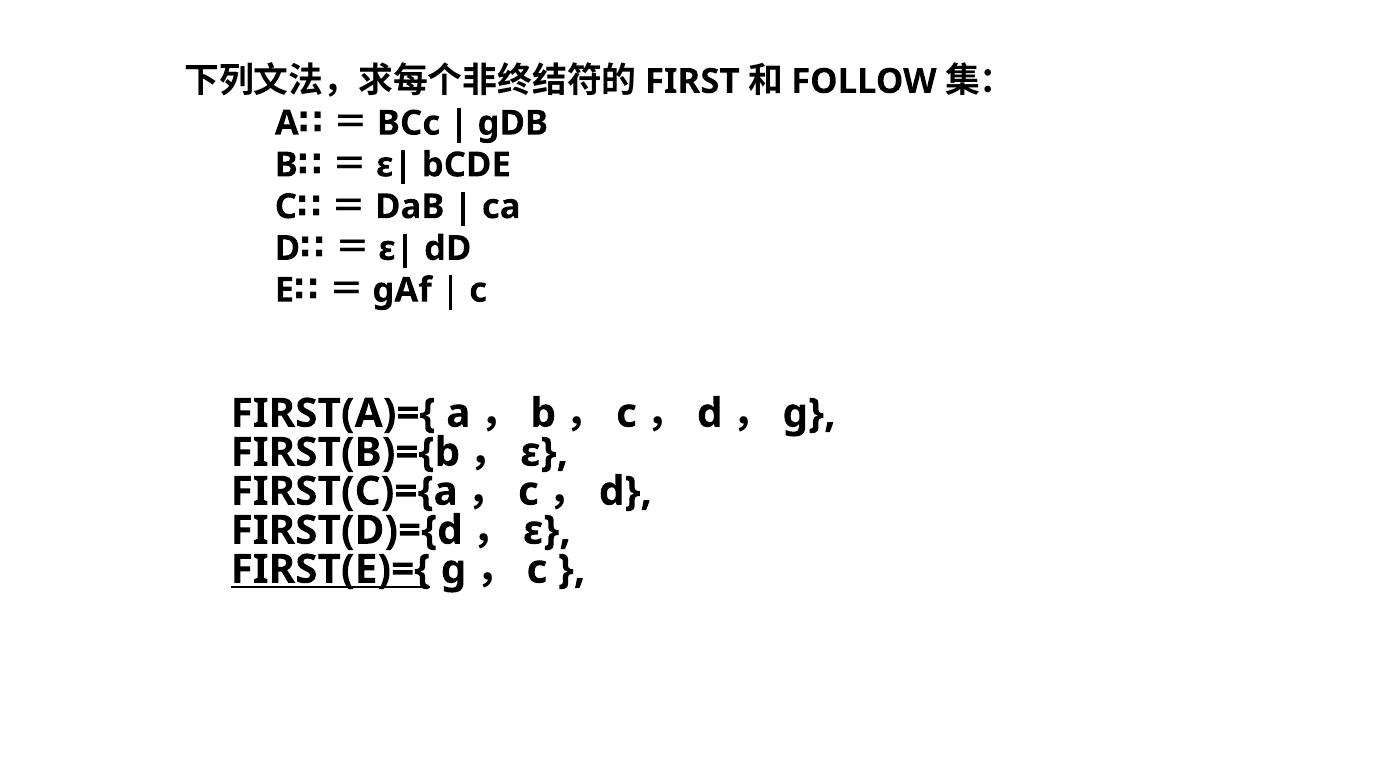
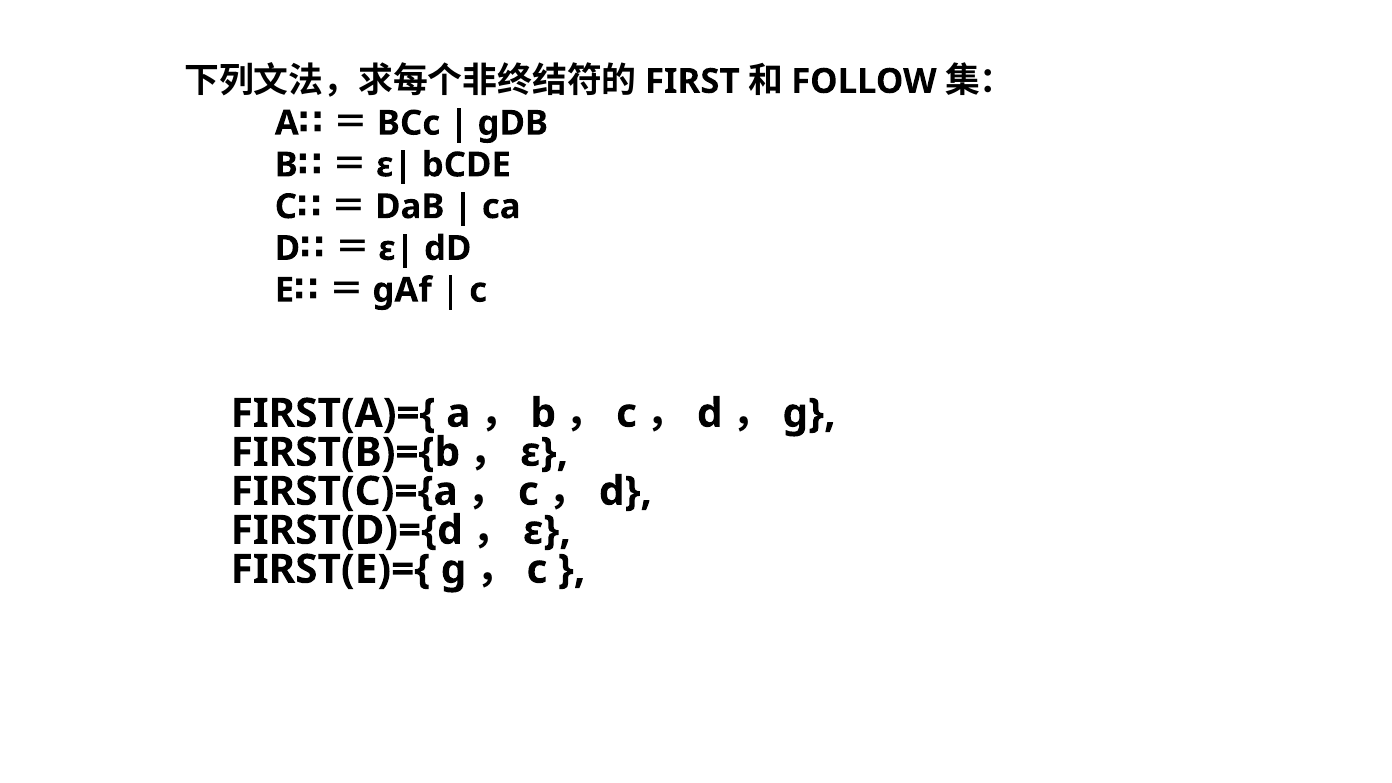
FIRST(E)={ underline: present -> none
